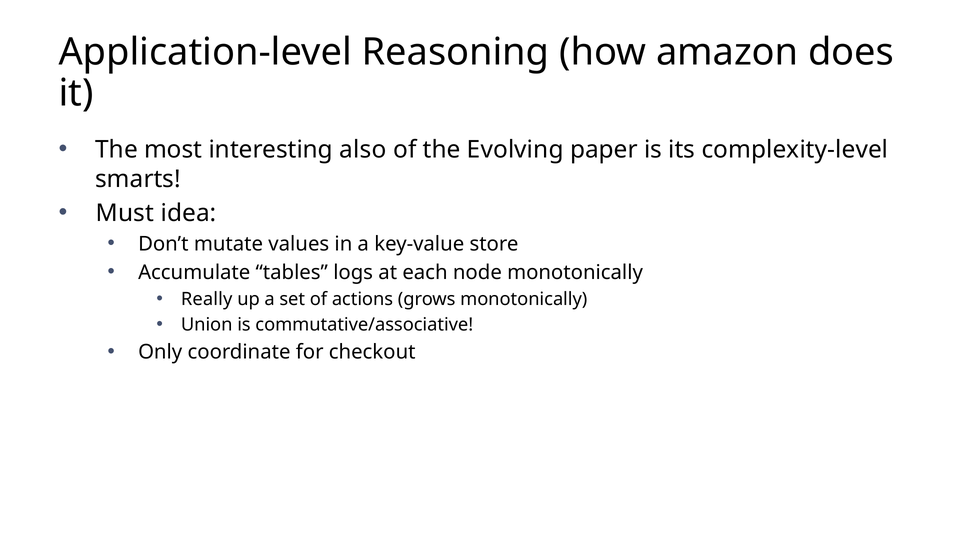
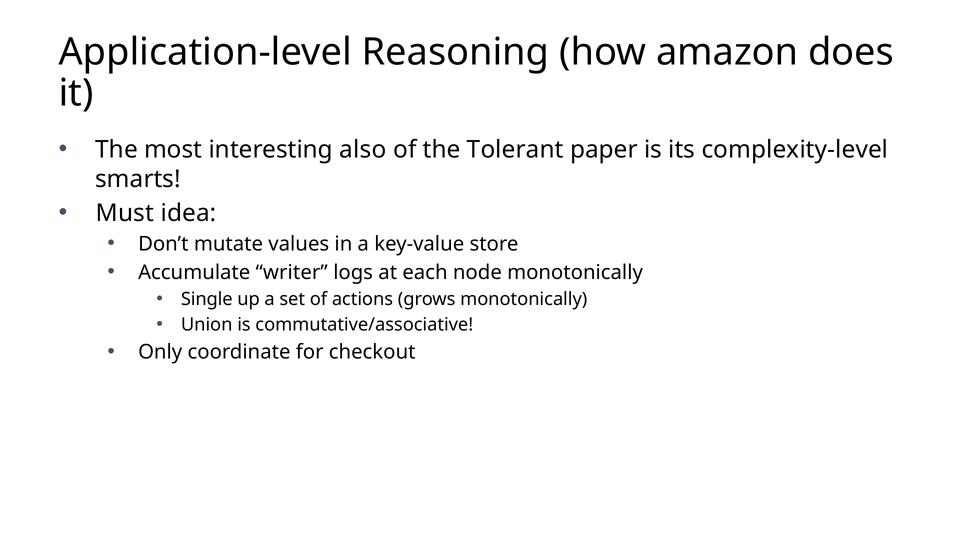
Evolving: Evolving -> Tolerant
tables: tables -> writer
Really: Really -> Single
